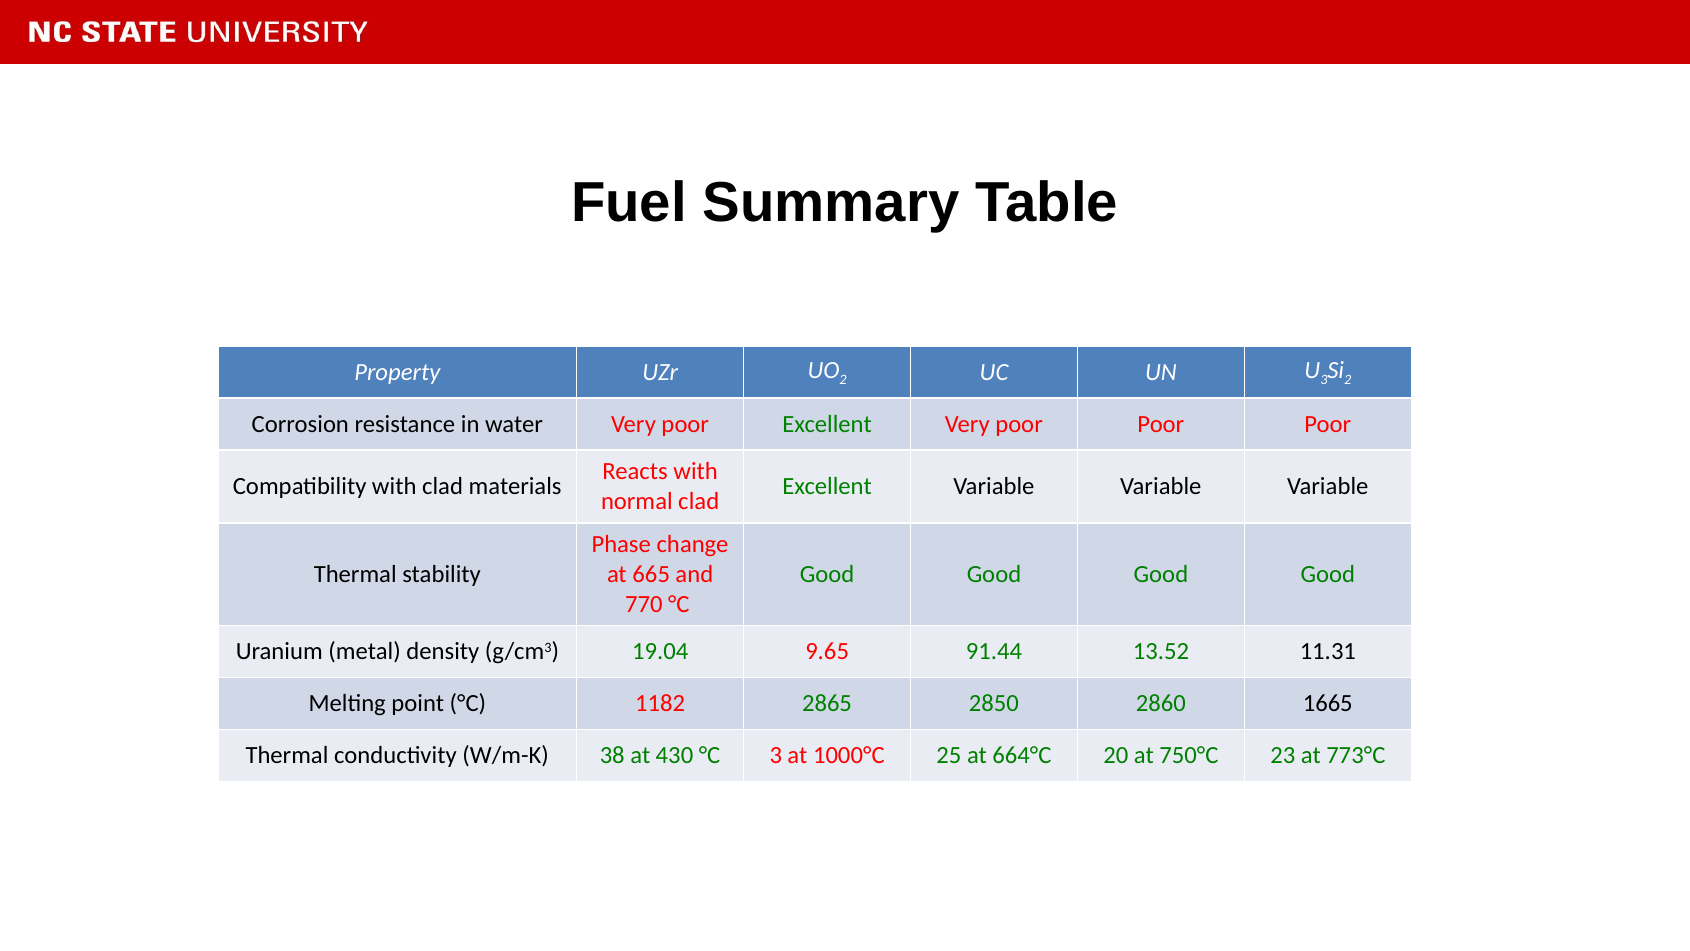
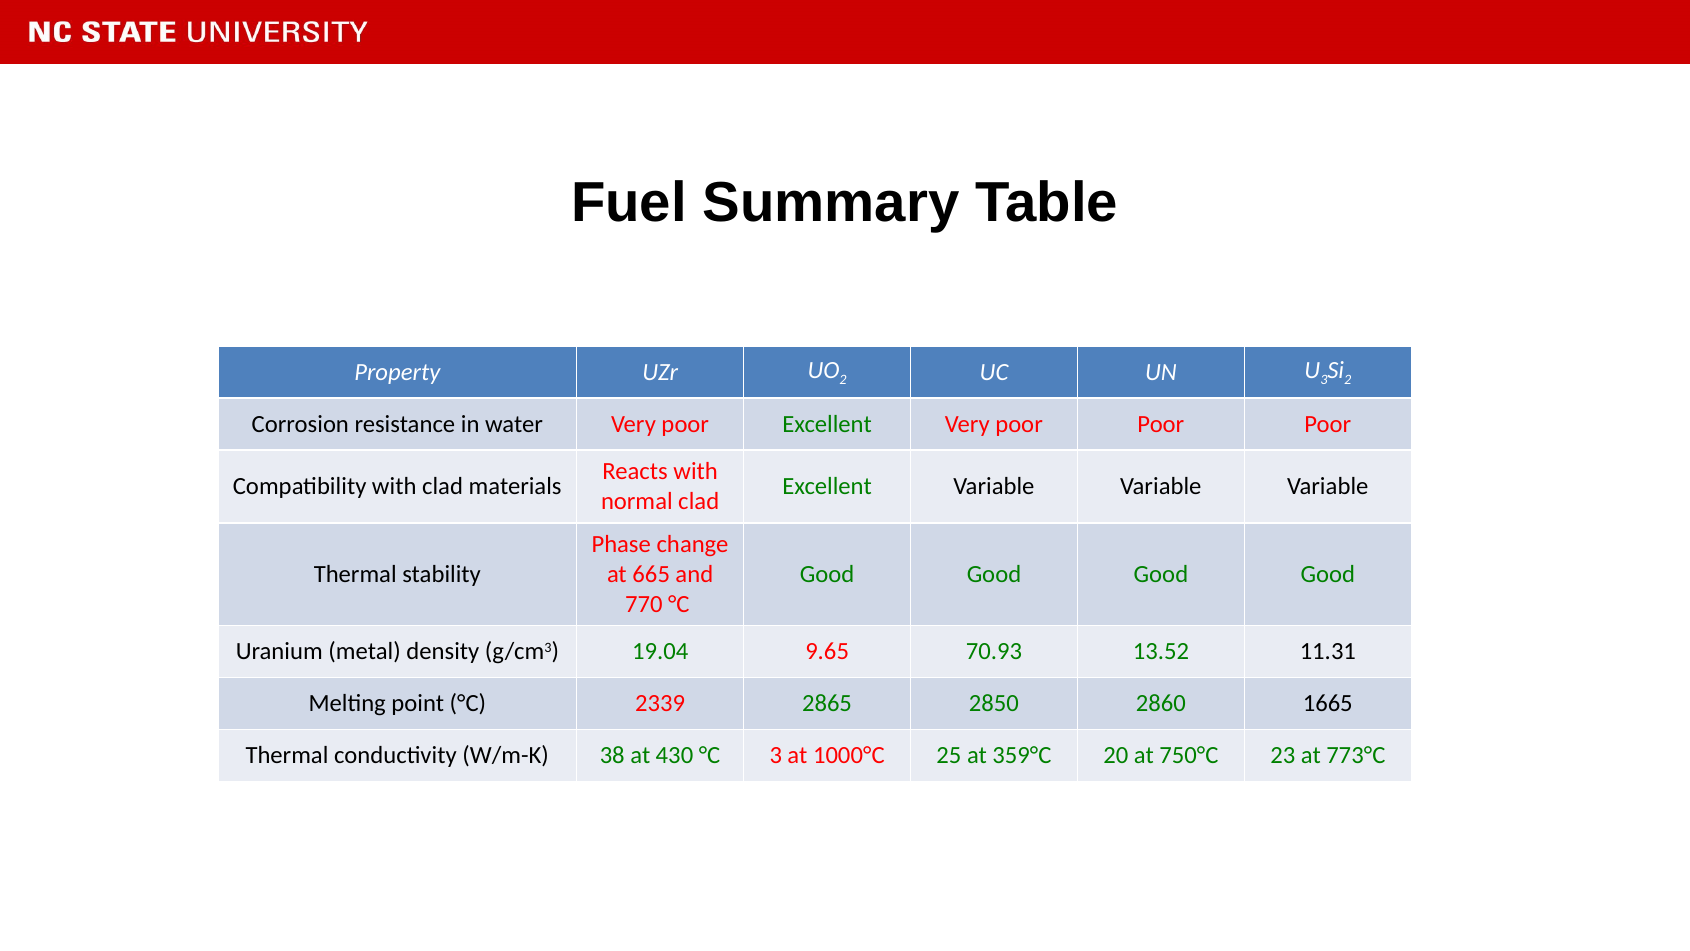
91.44: 91.44 -> 70.93
1182: 1182 -> 2339
664°C: 664°C -> 359°C
